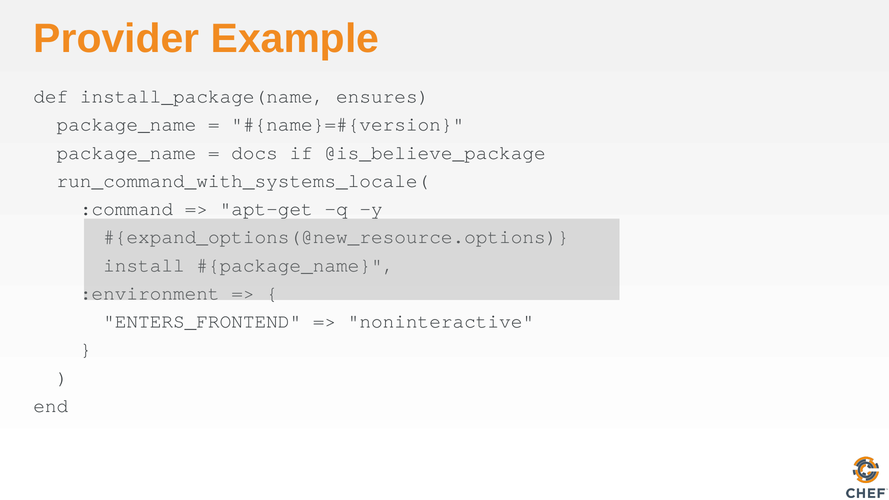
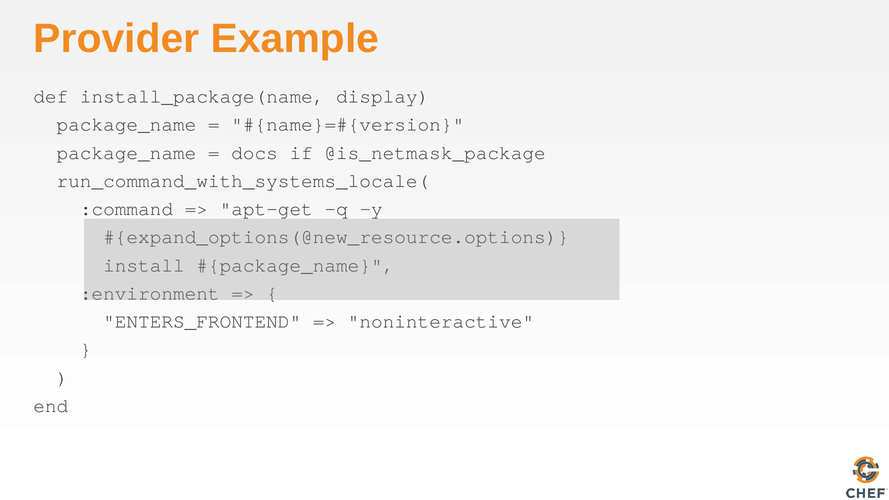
ensures: ensures -> display
@is_believe_package: @is_believe_package -> @is_netmask_package
